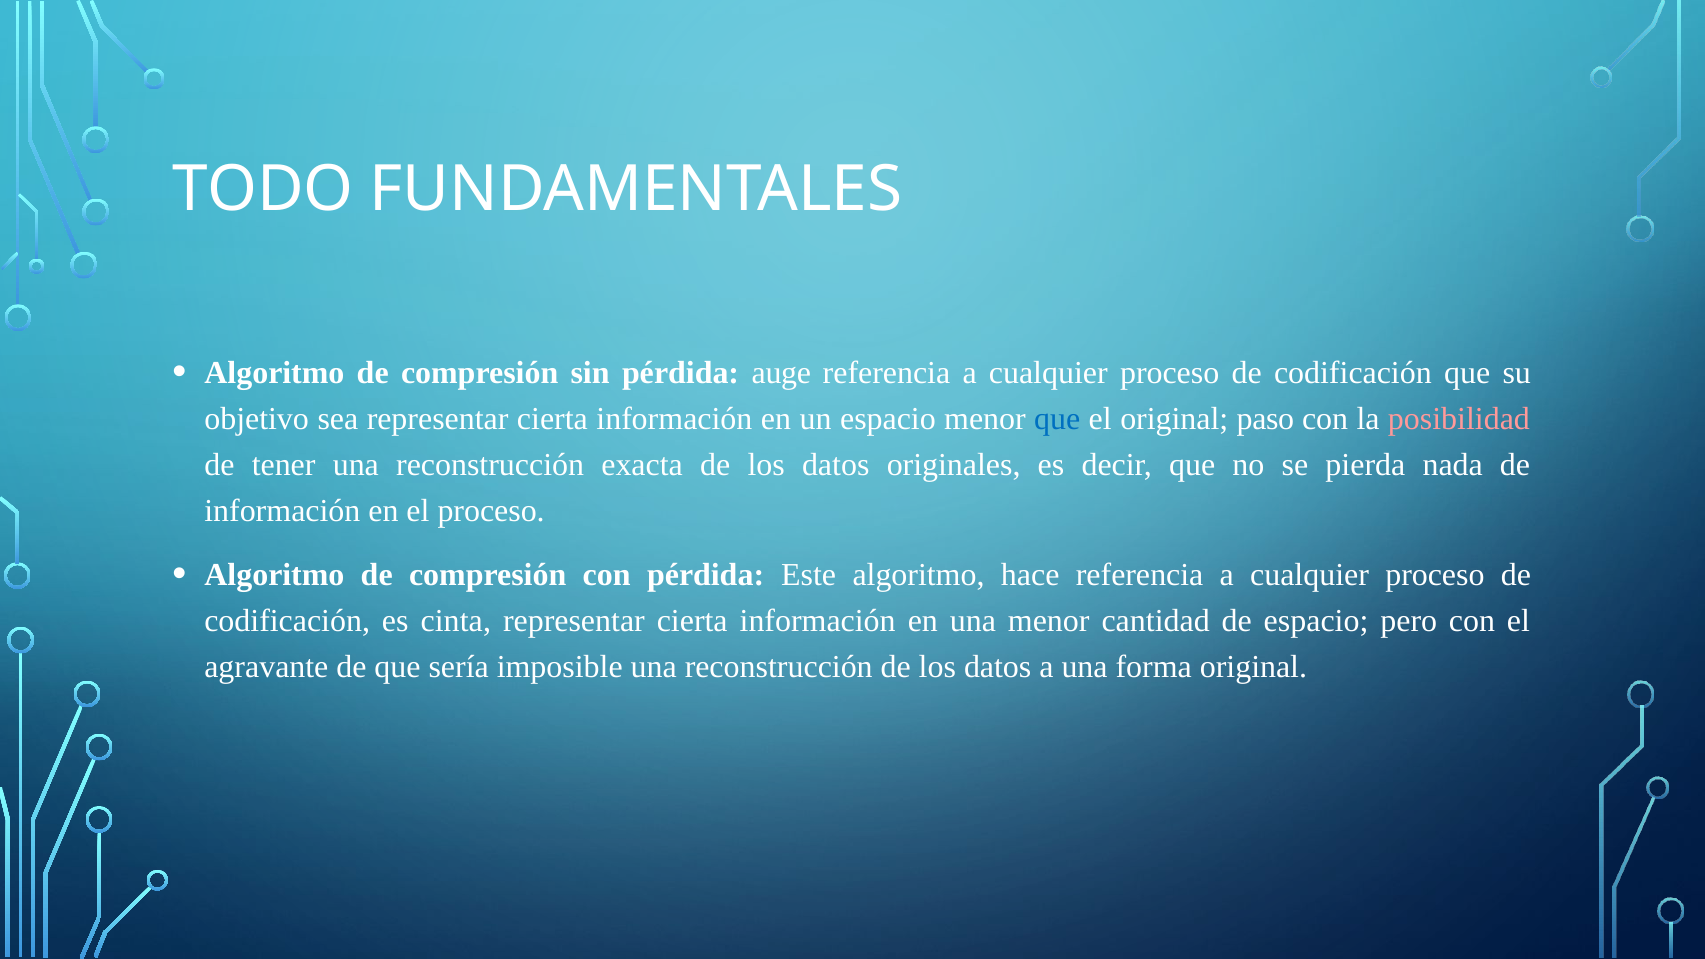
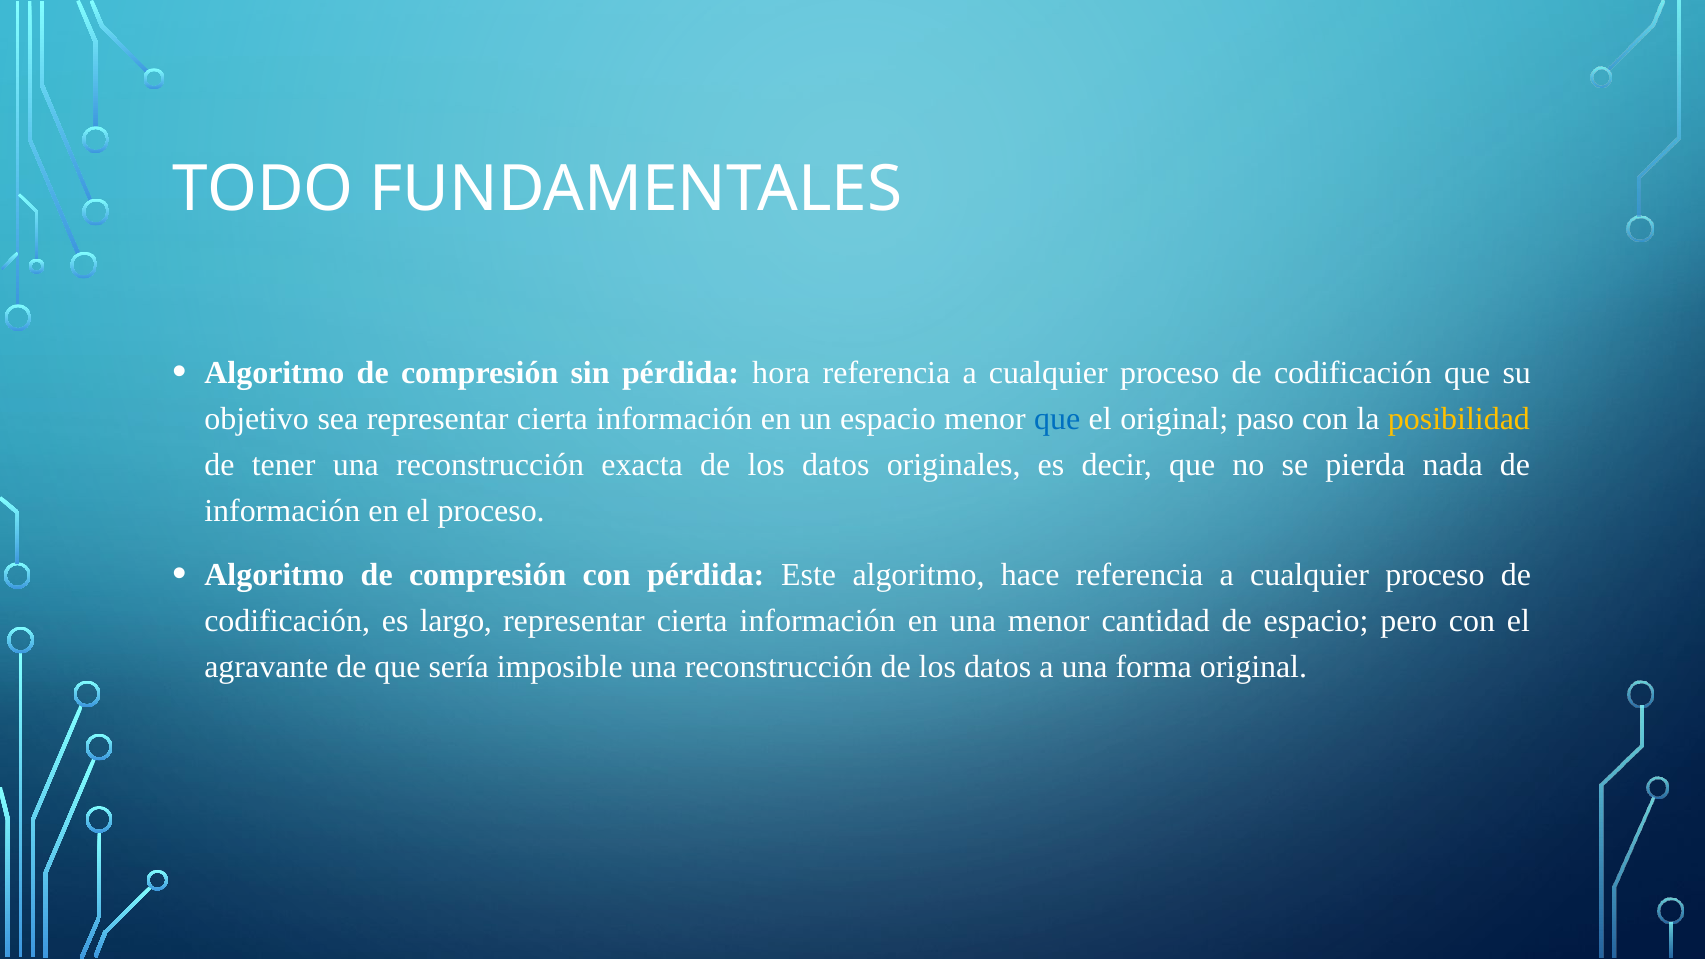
auge: auge -> hora
posibilidad colour: pink -> yellow
cinta: cinta -> largo
